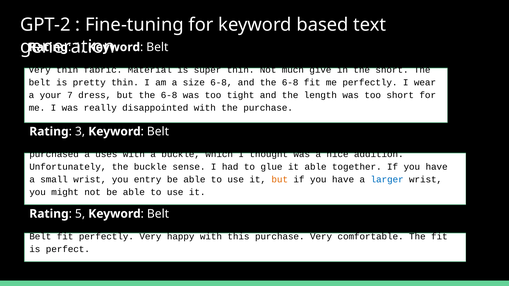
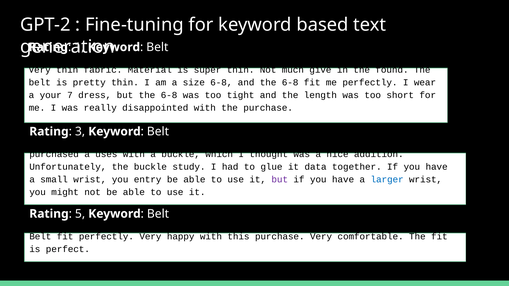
the short: short -> found
sense: sense -> study
it able: able -> data
but at (280, 180) colour: orange -> purple
